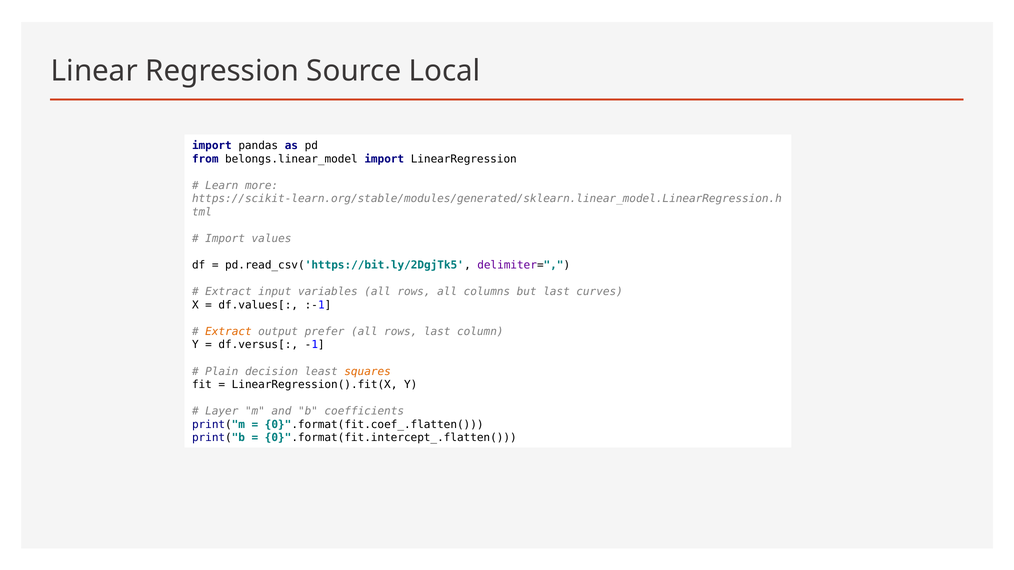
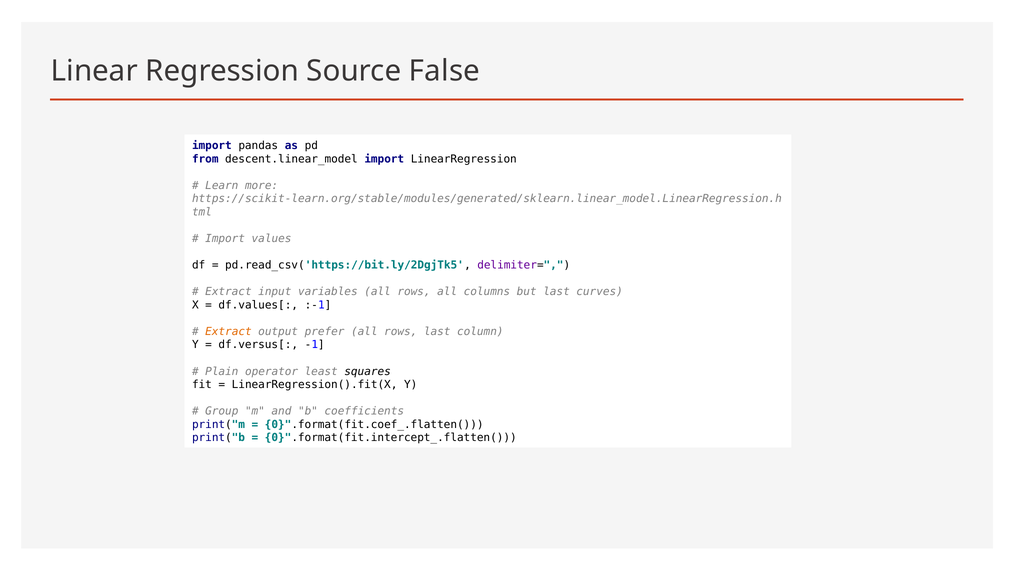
Local: Local -> False
belongs.linear_model: belongs.linear_model -> descent.linear_model
decision: decision -> operator
squares colour: orange -> black
Layer: Layer -> Group
